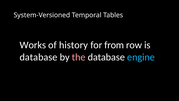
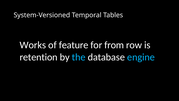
history: history -> feature
database at (39, 57): database -> retention
the colour: pink -> light blue
